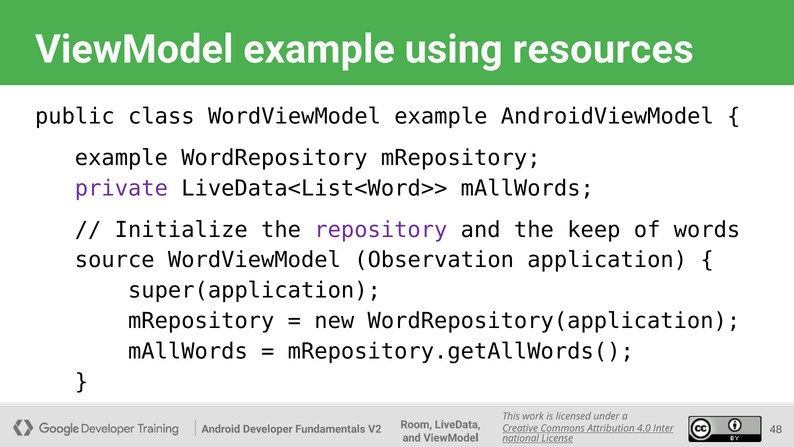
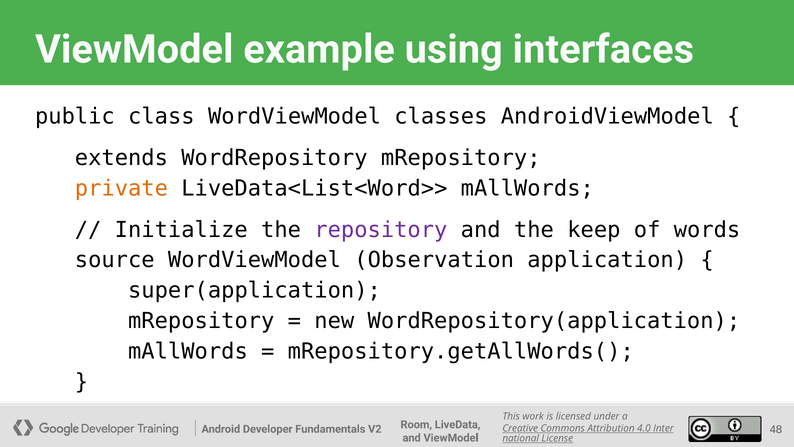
resources: resources -> interfaces
WordViewModel example: example -> classes
example at (121, 158): example -> extends
private colour: purple -> orange
